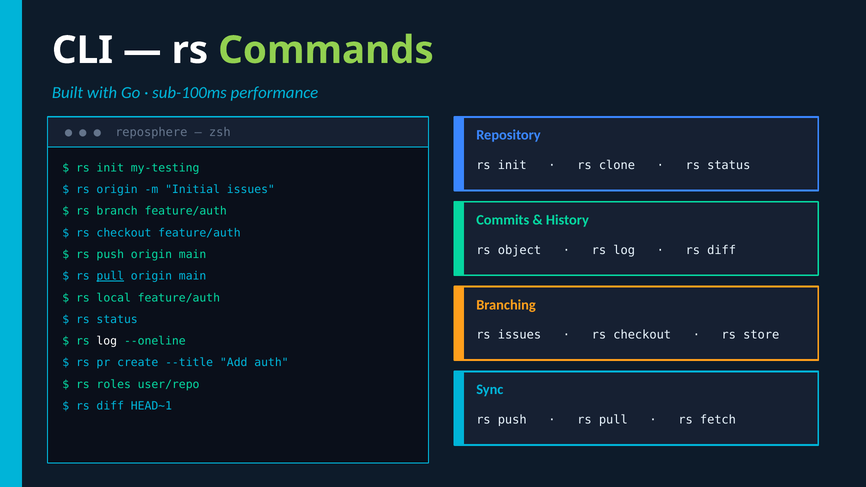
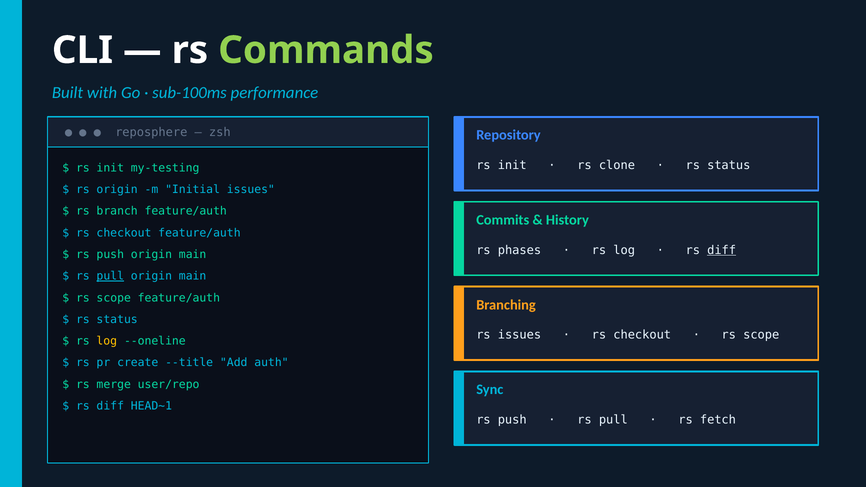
object: object -> phases
diff at (722, 250) underline: none -> present
local at (114, 298): local -> scope
store at (761, 335): store -> scope
log at (107, 341) colour: white -> yellow
roles: roles -> merge
